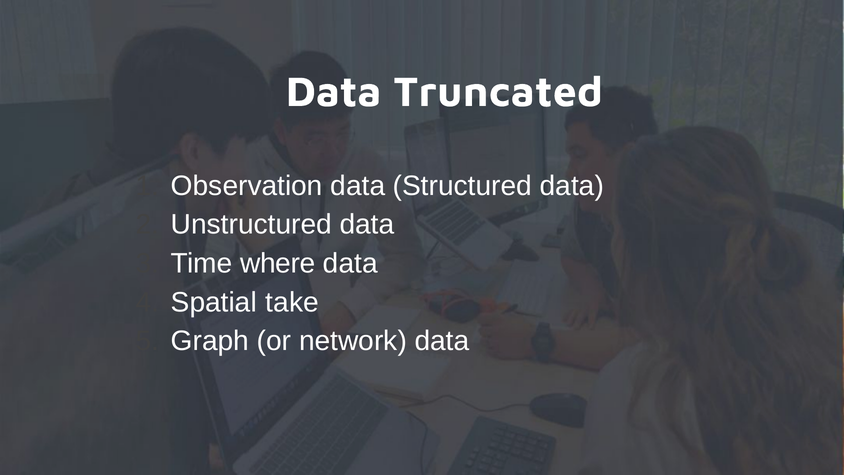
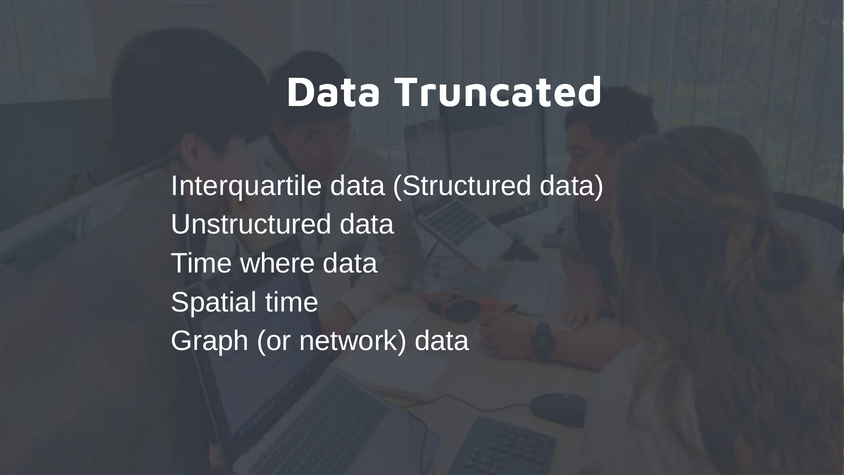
Observation: Observation -> Interquartile
Spatial take: take -> time
